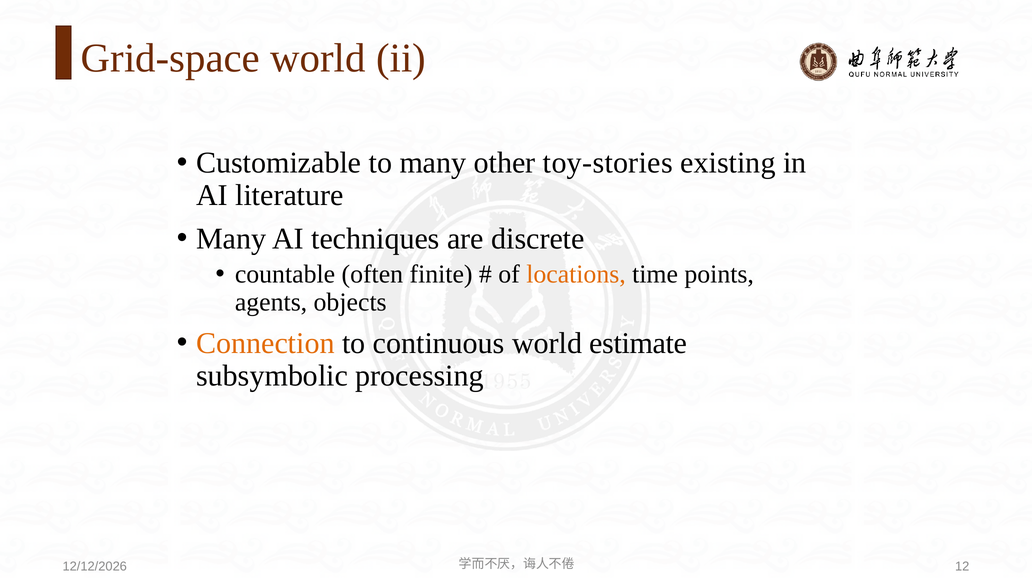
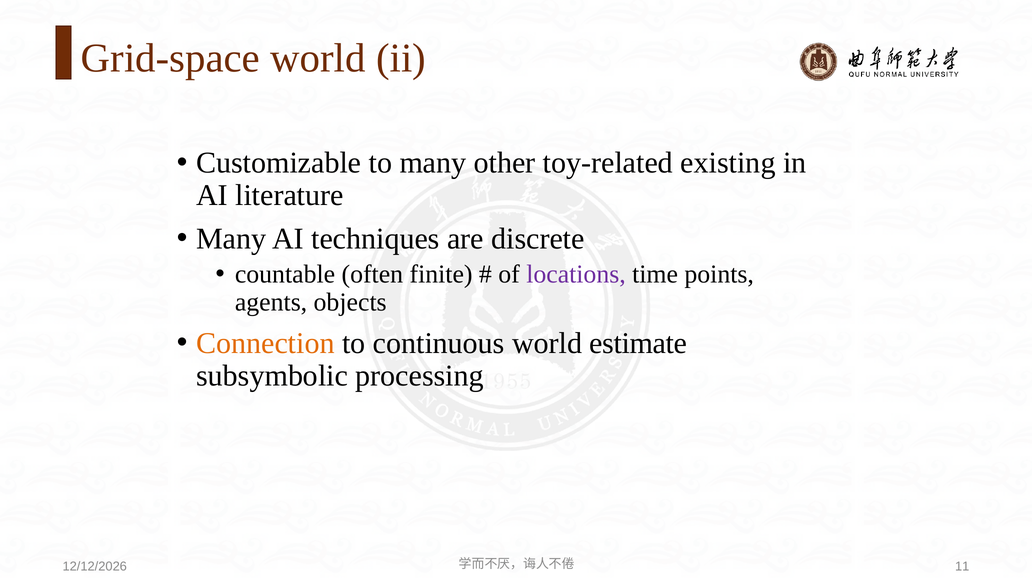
toy-stories: toy-stories -> toy-related
locations colour: orange -> purple
12: 12 -> 11
